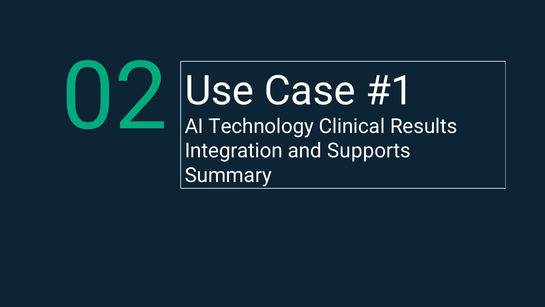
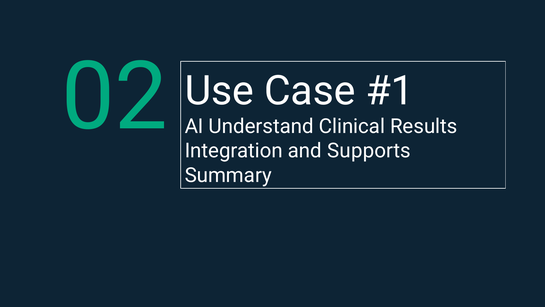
Technology: Technology -> Understand
